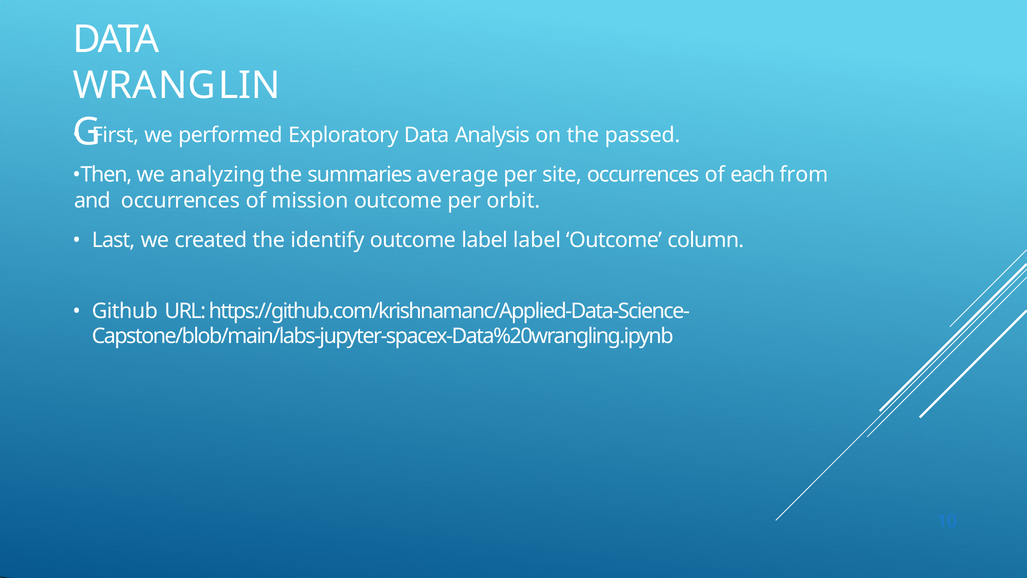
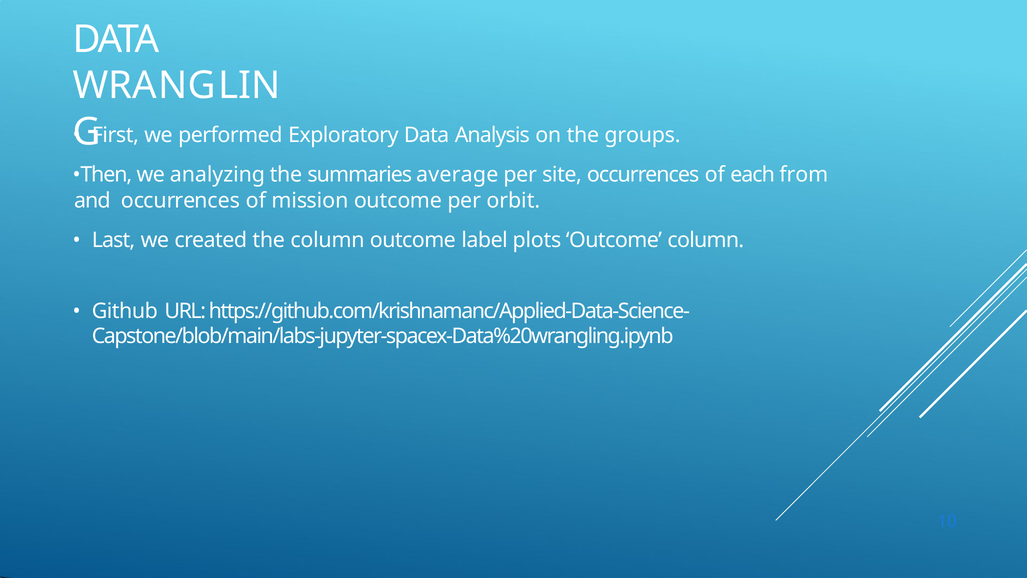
passed: passed -> groups
the identify: identify -> column
label label: label -> plots
